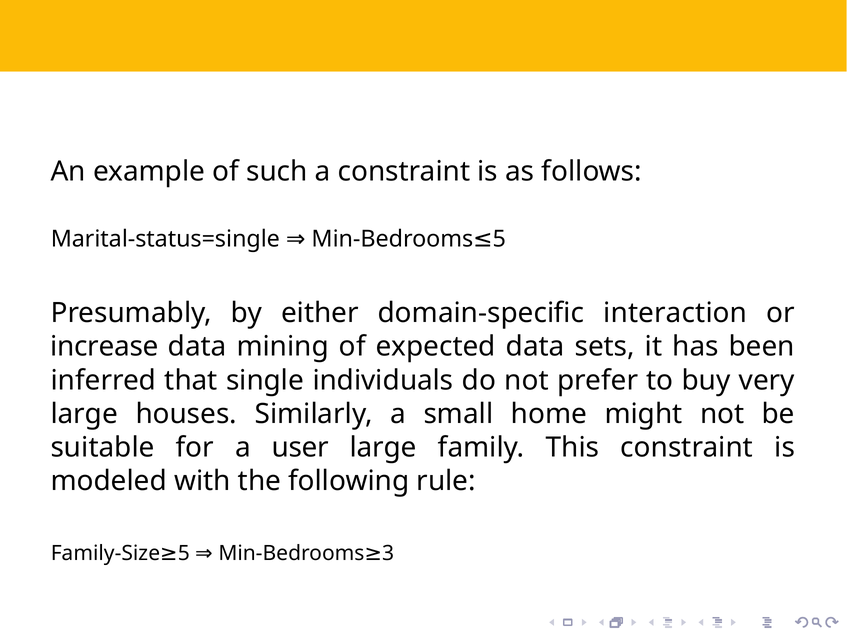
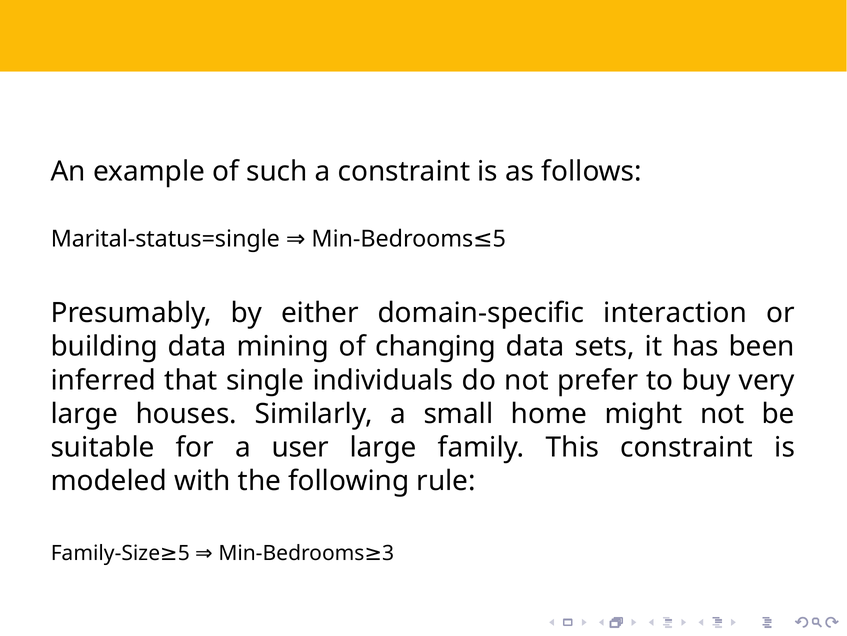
increase: increase -> building
expected: expected -> changing
